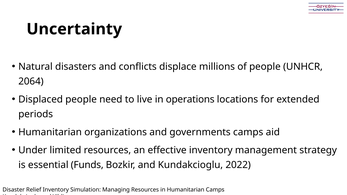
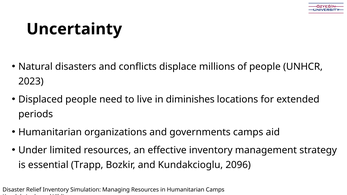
2064: 2064 -> 2023
operations: operations -> diminishes
Funds: Funds -> Trapp
2022: 2022 -> 2096
